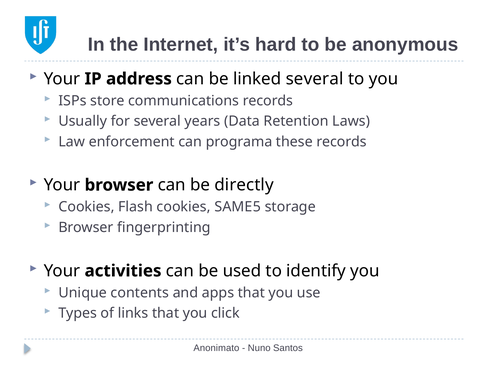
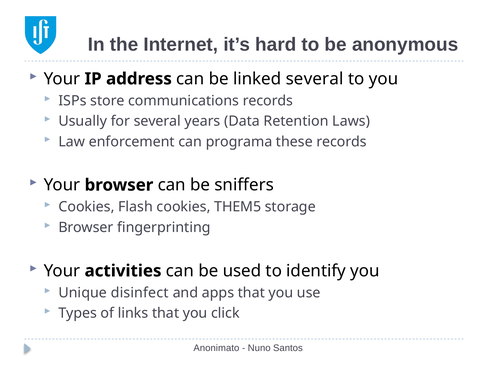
directly: directly -> sniffers
SAME5: SAME5 -> THEM5
contents: contents -> disinfect
